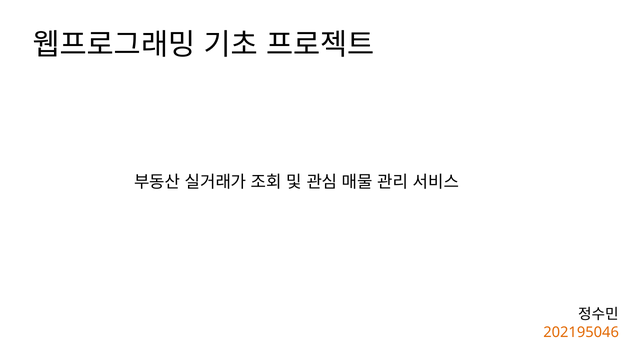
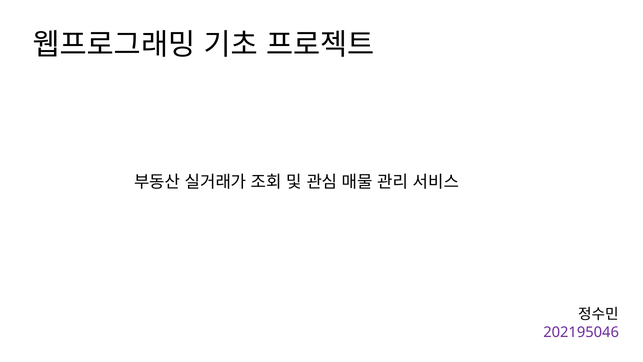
202195046 colour: orange -> purple
